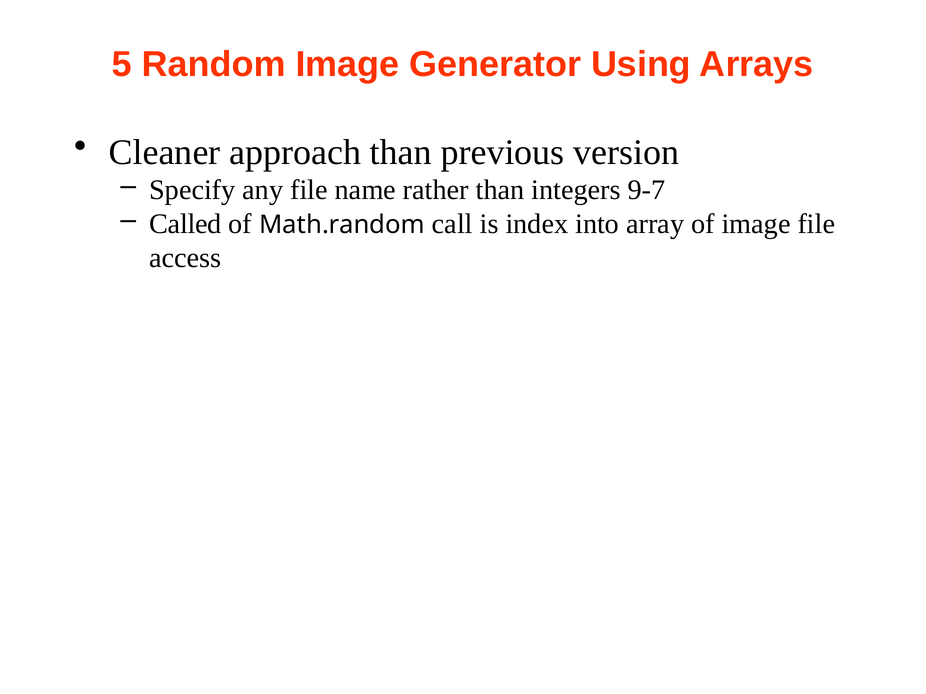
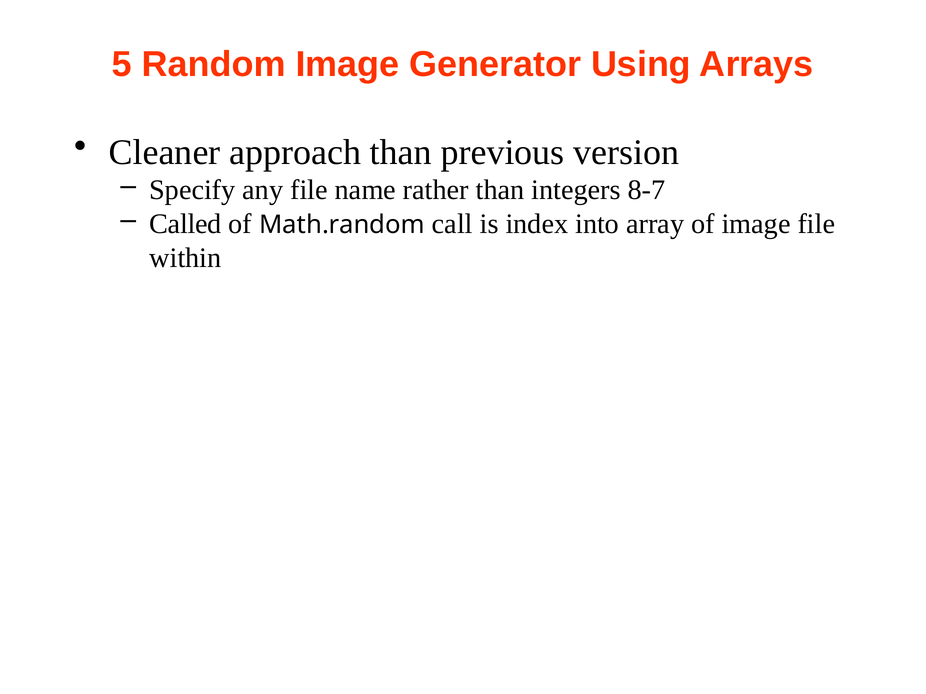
9-7: 9-7 -> 8-7
access: access -> within
